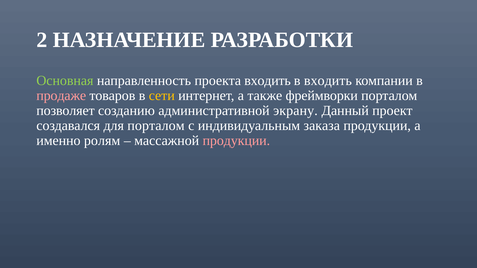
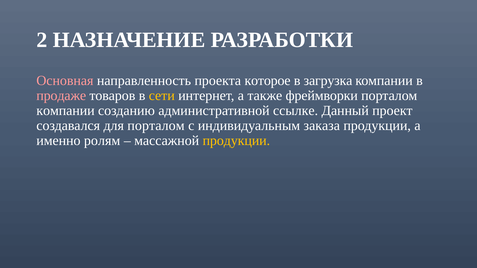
Основная colour: light green -> pink
проекта входить: входить -> которое
в входить: входить -> загрузка
позволяет at (66, 111): позволяет -> компании
экрану: экрану -> ссылке
продукции at (236, 141) colour: pink -> yellow
